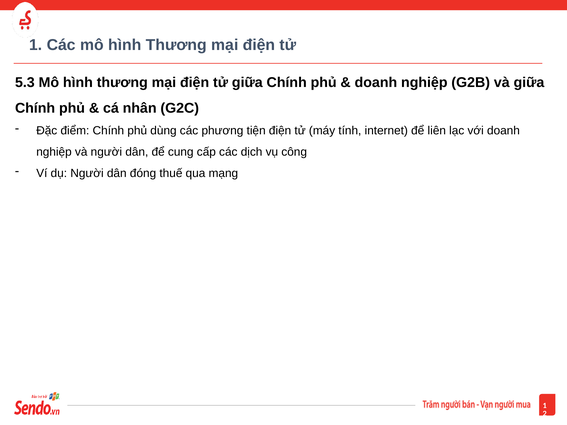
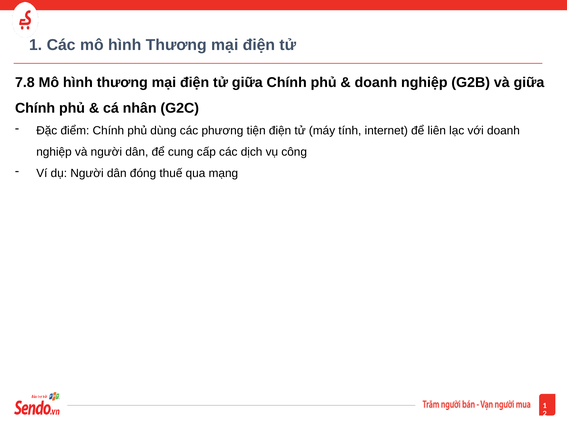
5.3: 5.3 -> 7.8
